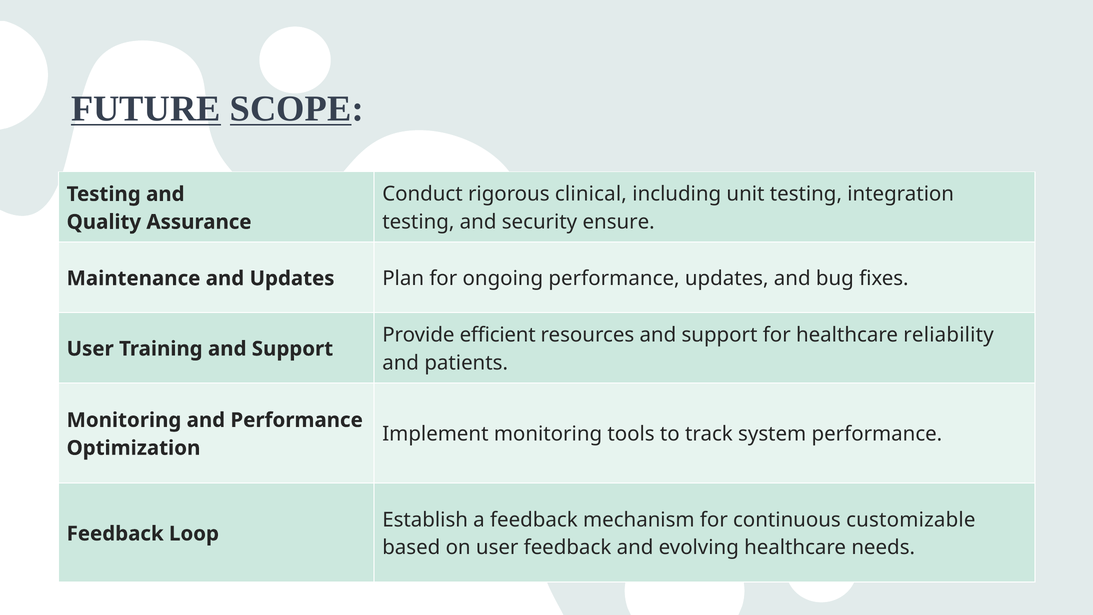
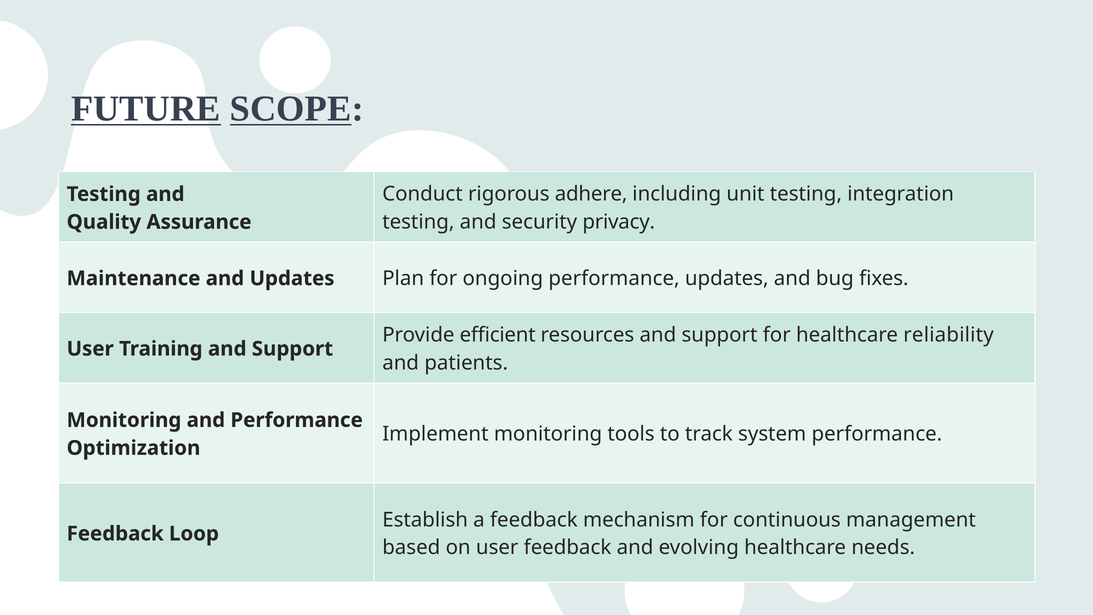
clinical: clinical -> adhere
ensure: ensure -> privacy
customizable: customizable -> management
